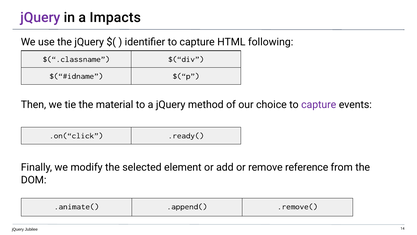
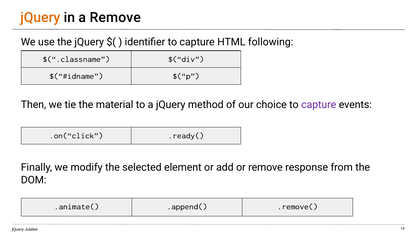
jQuery at (40, 18) colour: purple -> orange
a Impacts: Impacts -> Remove
reference: reference -> response
